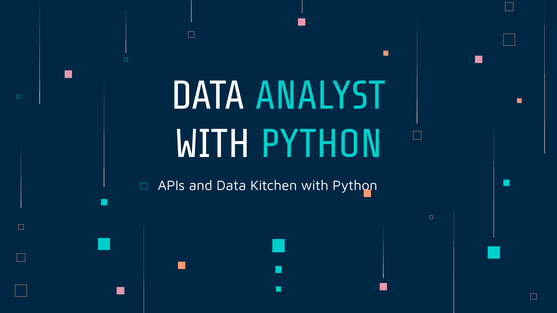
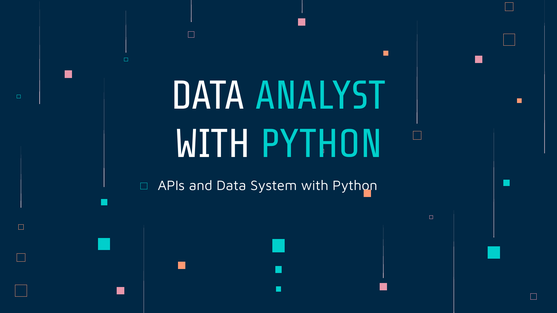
Kitchen: Kitchen -> System
